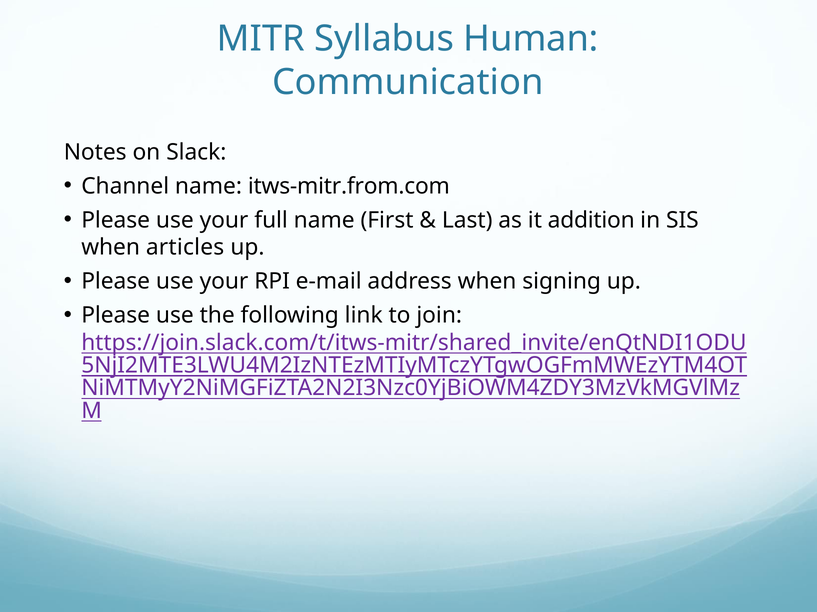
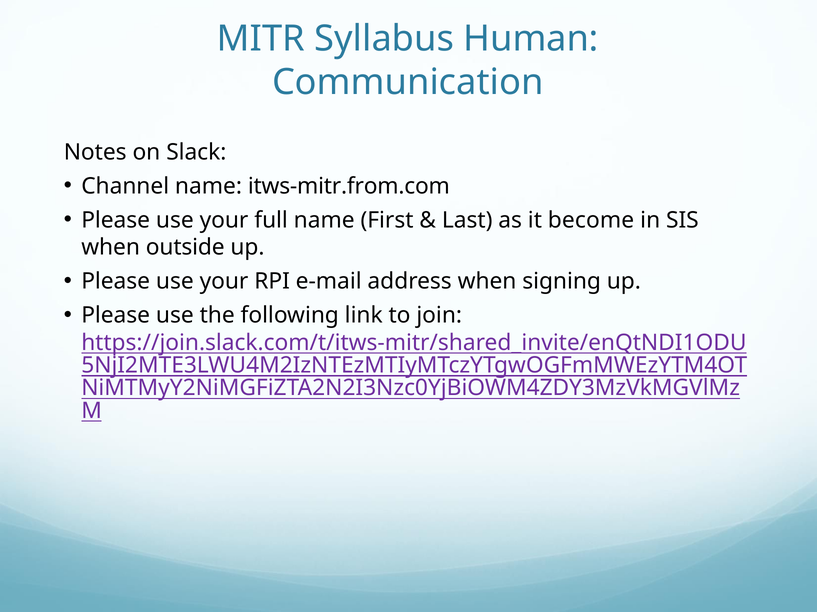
addition: addition -> become
articles: articles -> outside
